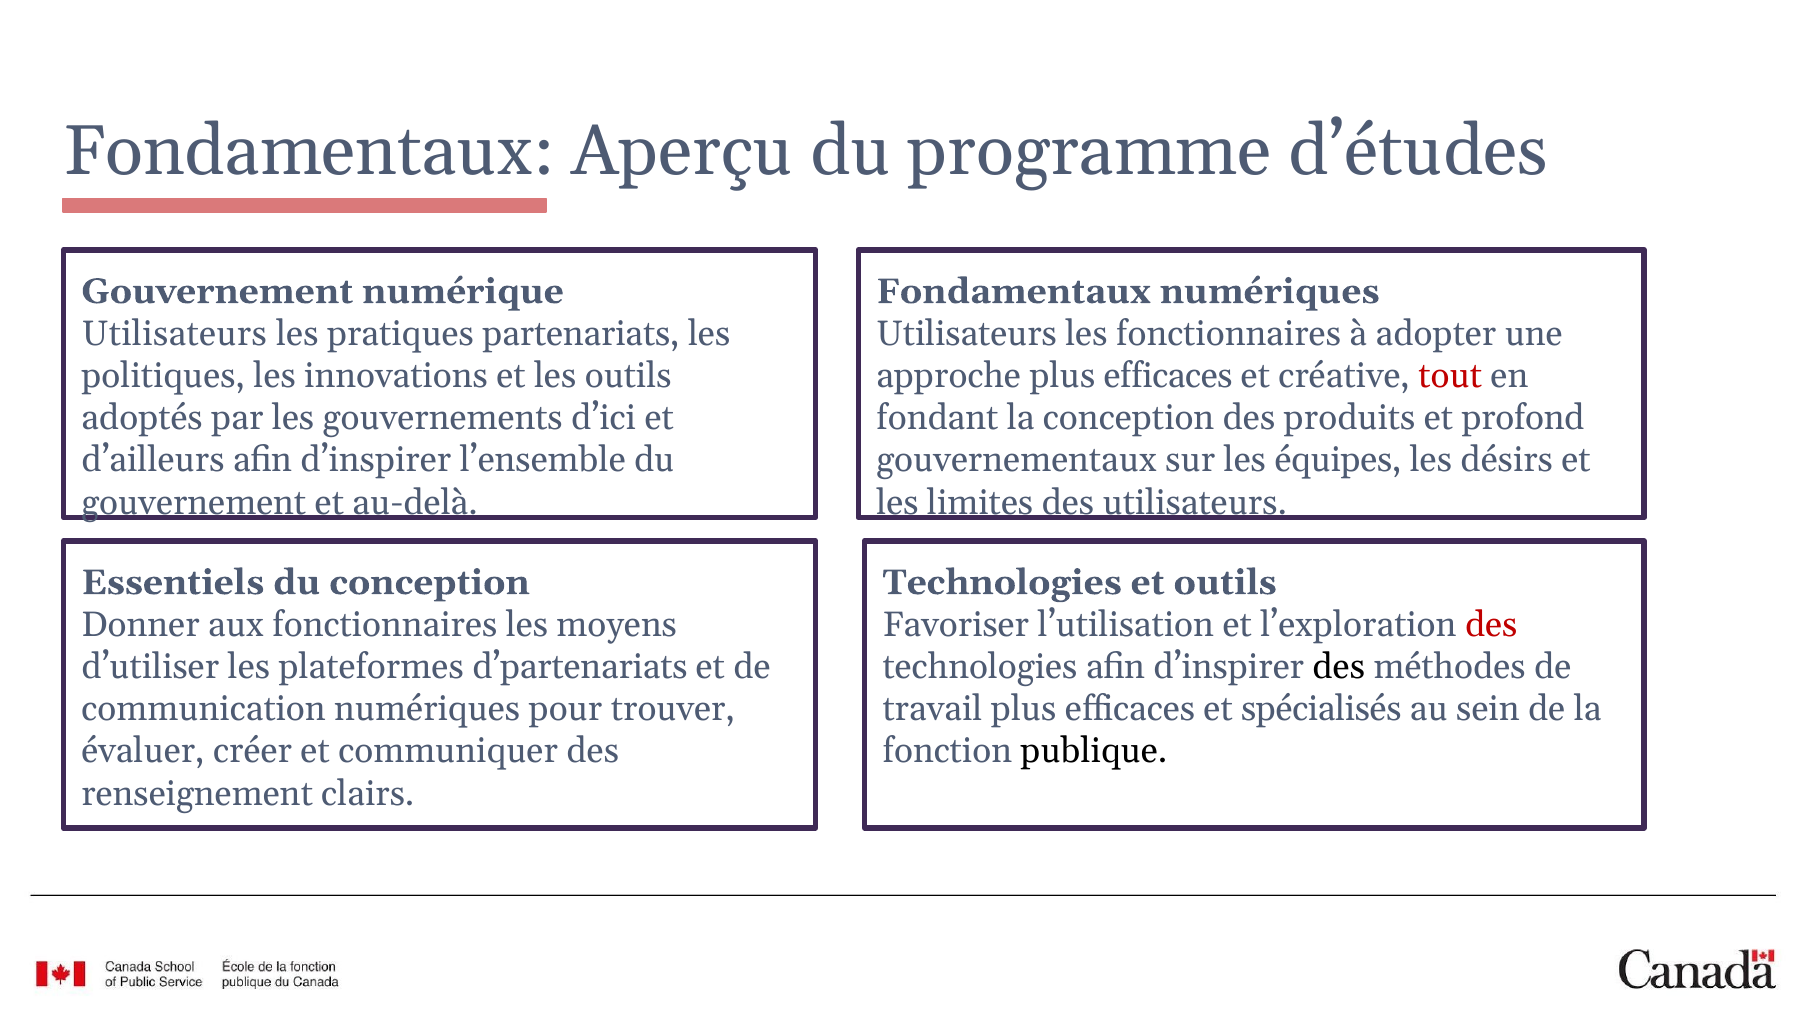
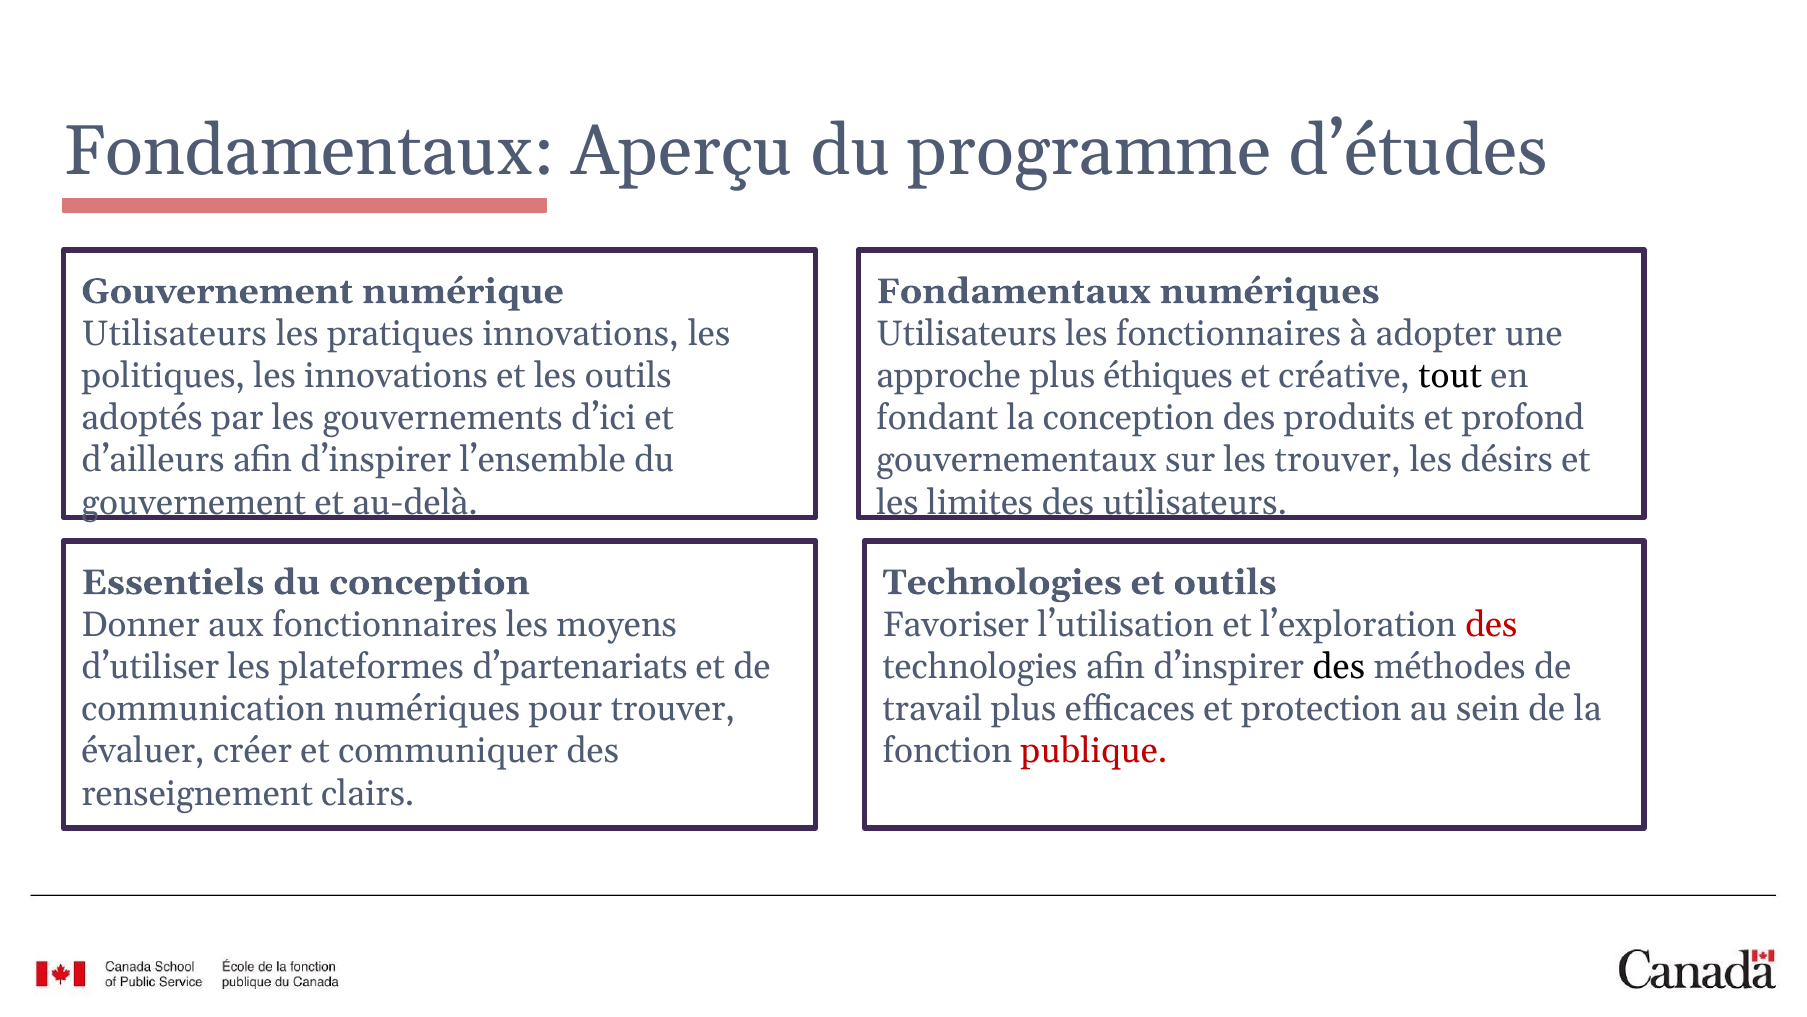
pratiques partenariats: partenariats -> innovations
approche plus efficaces: efficaces -> éthiques
tout colour: red -> black
les équipes: équipes -> trouver
spécialisés: spécialisés -> protection
publique colour: black -> red
